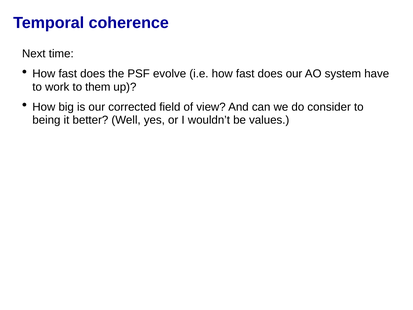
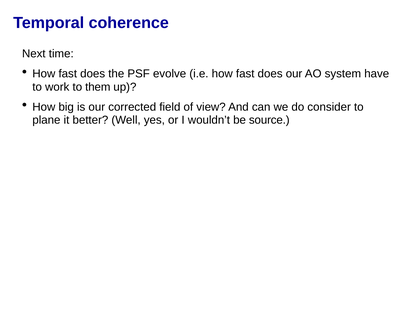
being: being -> plane
values: values -> source
